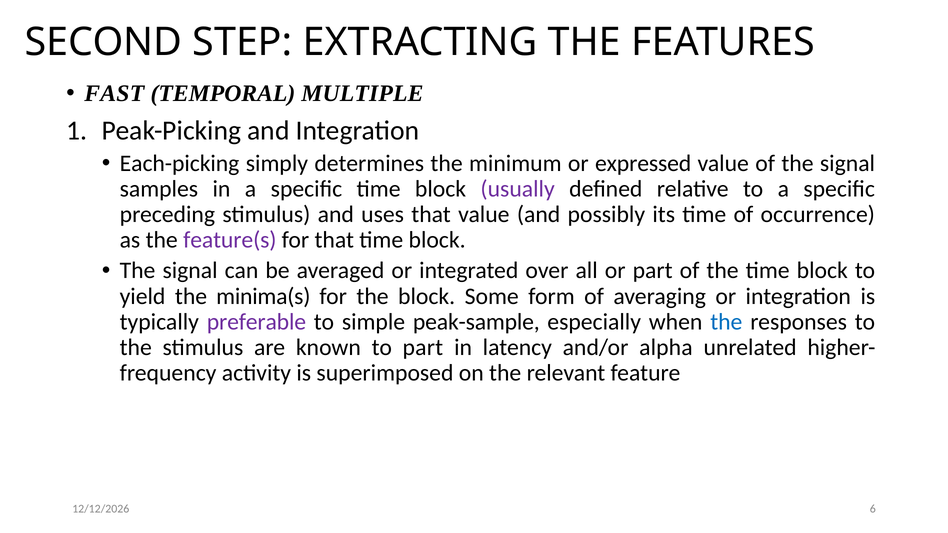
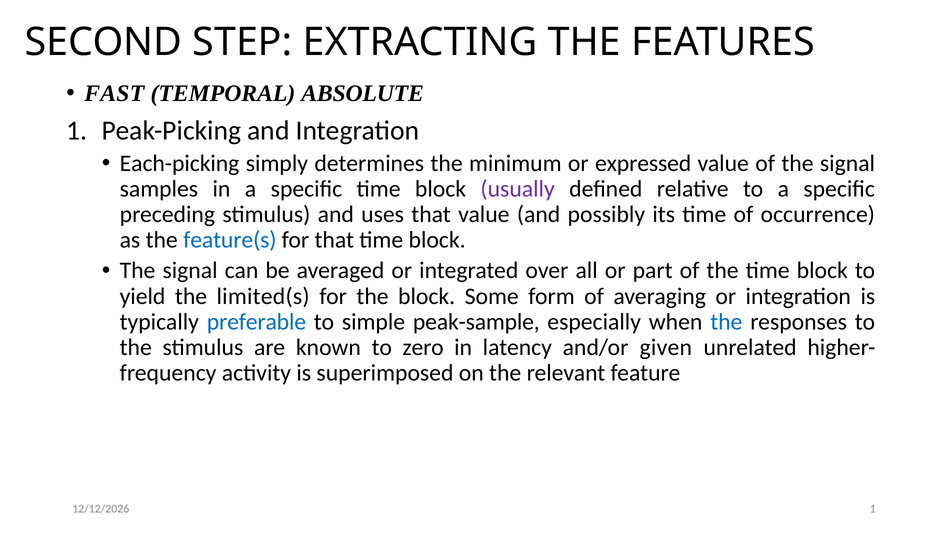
MULTIPLE: MULTIPLE -> ABSOLUTE
feature(s colour: purple -> blue
minima(s: minima(s -> limited(s
preferable colour: purple -> blue
to part: part -> zero
alpha: alpha -> given
6 at (873, 509): 6 -> 1
